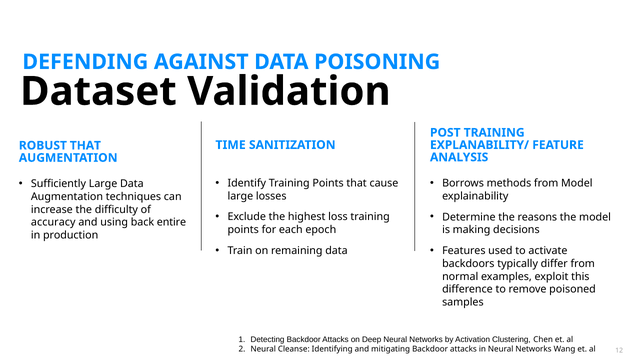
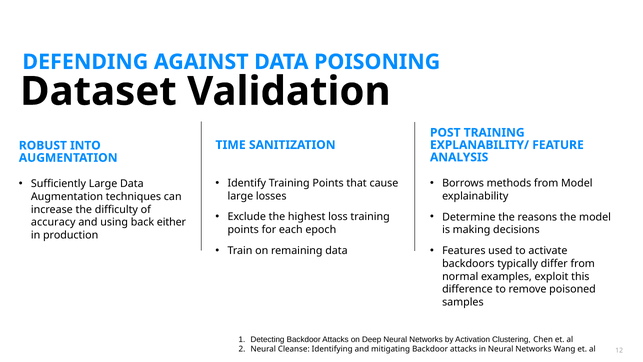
ROBUST THAT: THAT -> INTO
entire: entire -> either
